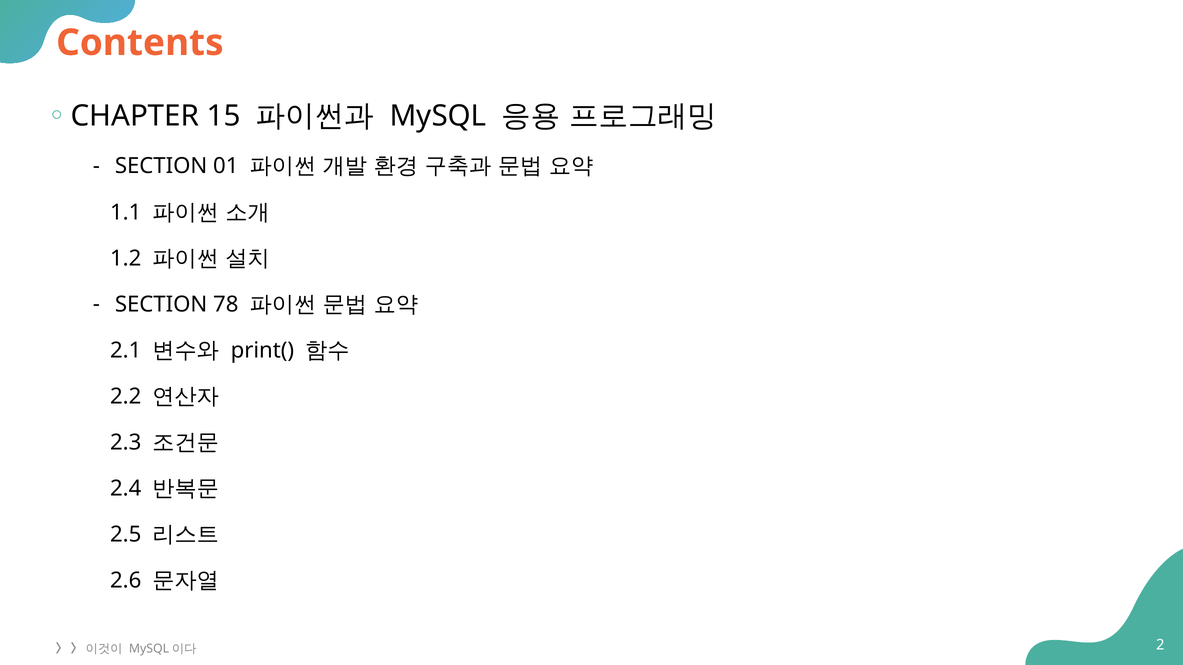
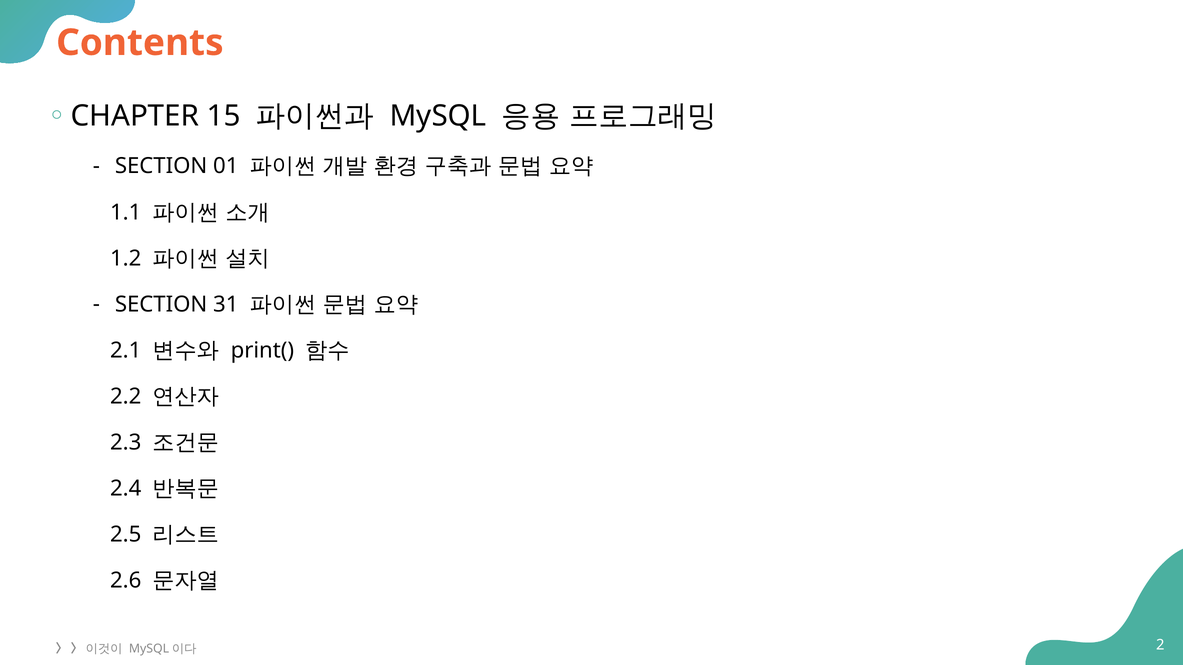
78: 78 -> 31
